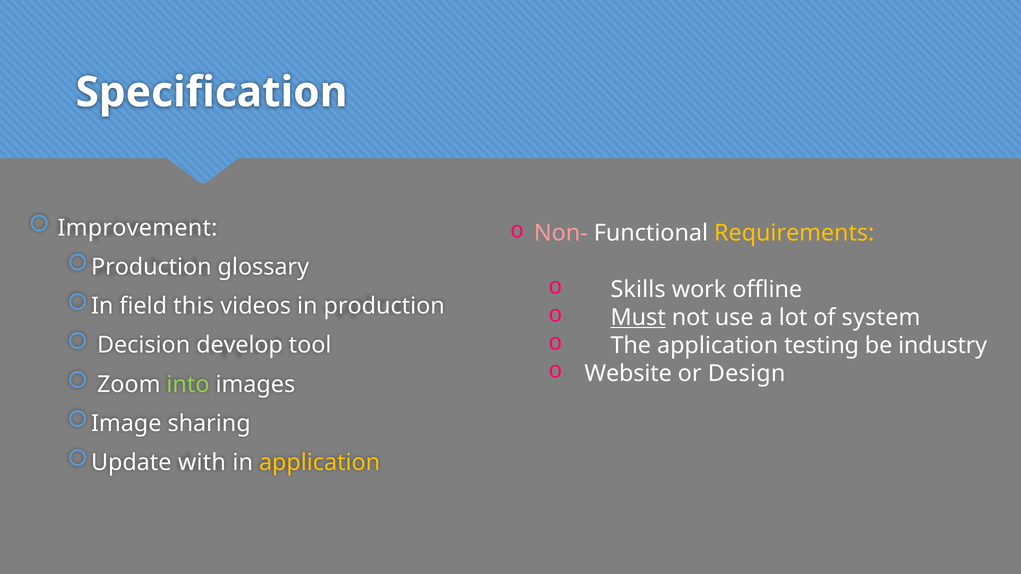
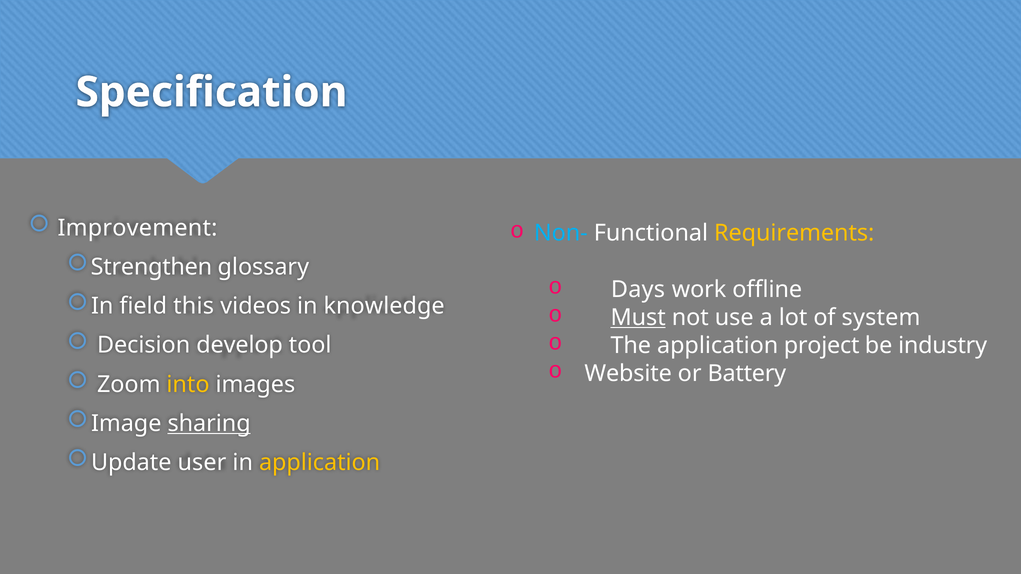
Non- colour: pink -> light blue
Production at (151, 267): Production -> Strengthen
Skills: Skills -> Days
in production: production -> knowledge
testing: testing -> project
Design: Design -> Battery
into colour: light green -> yellow
sharing underline: none -> present
with: with -> user
